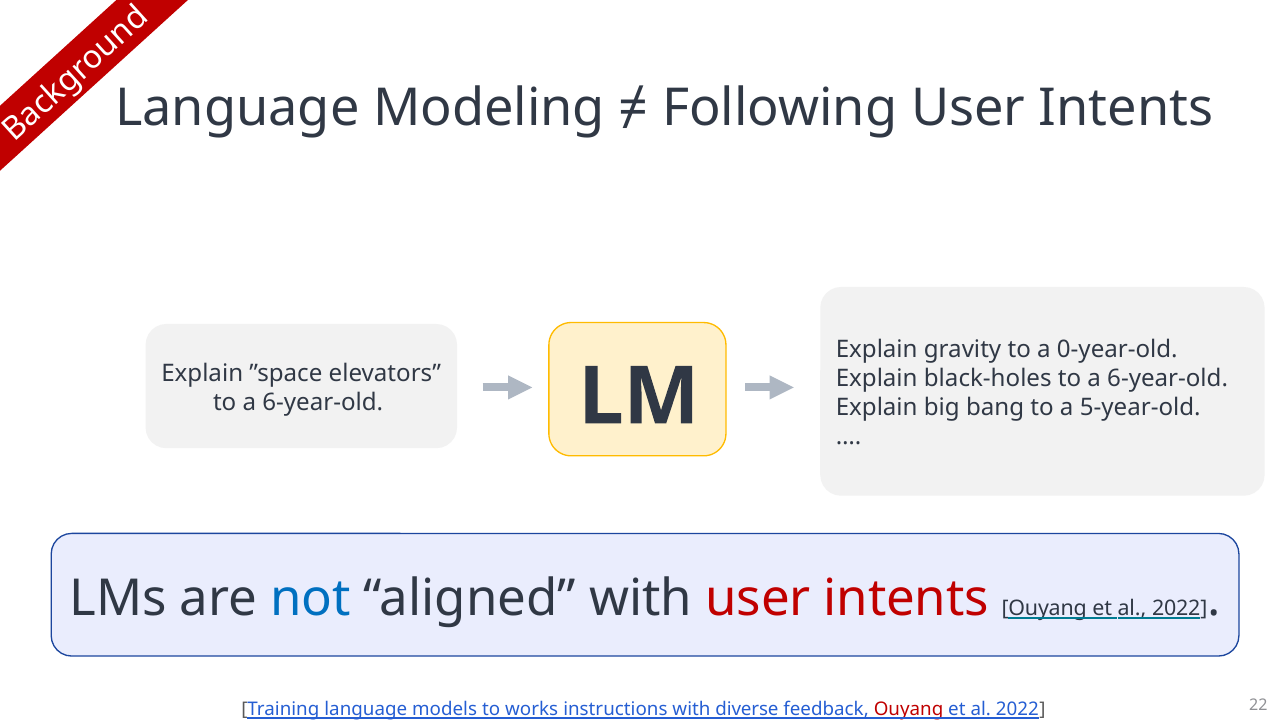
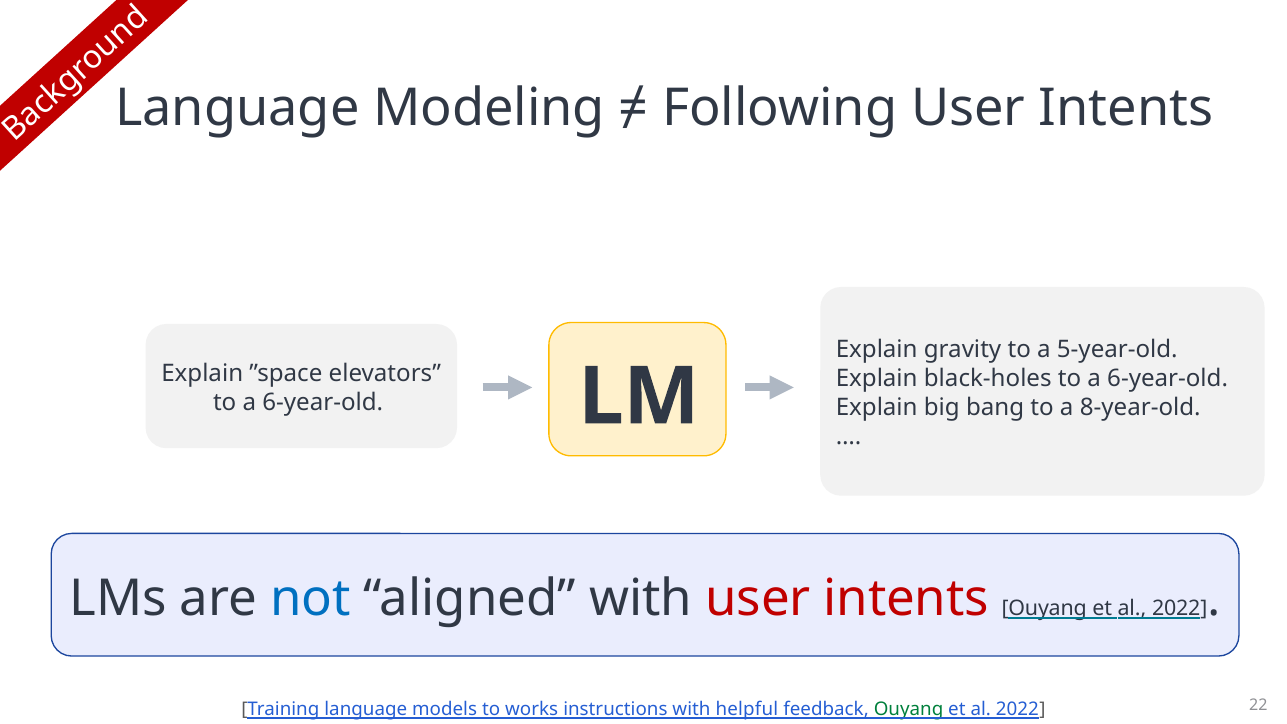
0-year-old: 0-year-old -> 5-year-old
5-year-old: 5-year-old -> 8-year-old
diverse: diverse -> helpful
Ouyang at (909, 709) colour: red -> green
